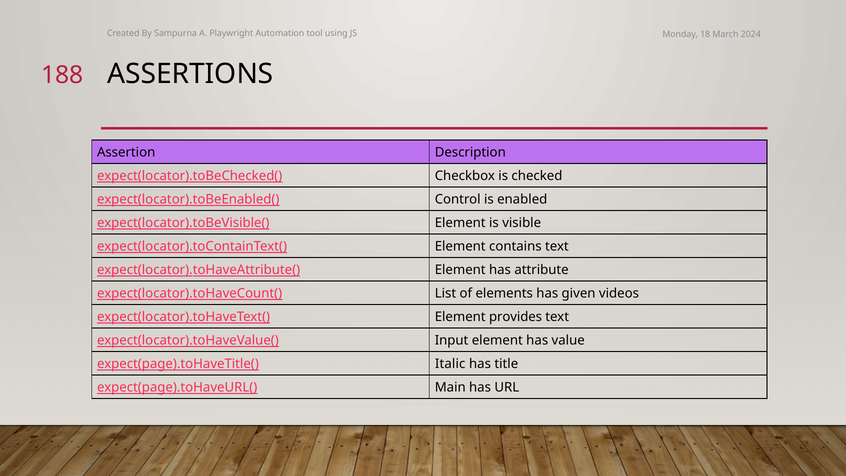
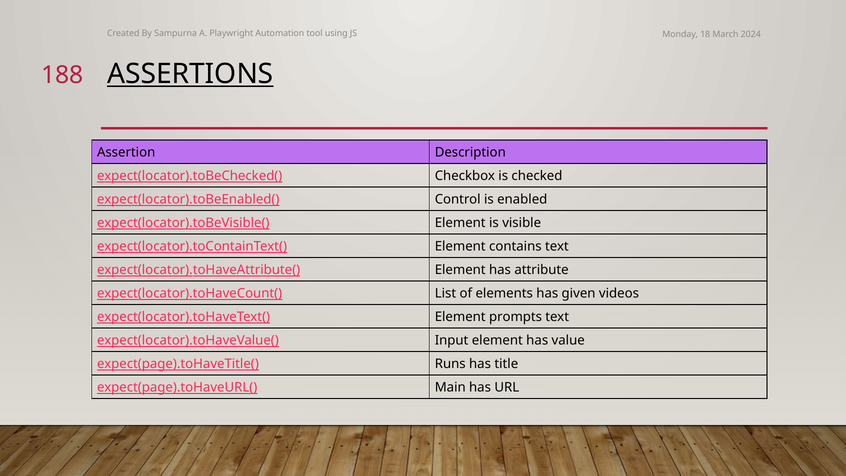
ASSERTIONS underline: none -> present
provides: provides -> prompts
Italic: Italic -> Runs
